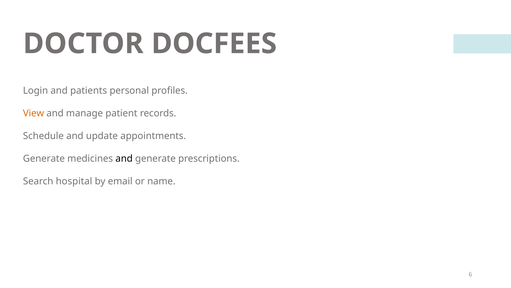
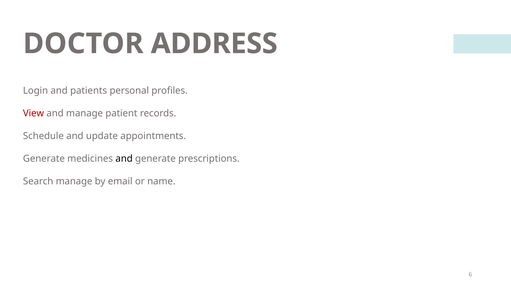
DOCFEES: DOCFEES -> ADDRESS
View colour: orange -> red
Search hospital: hospital -> manage
